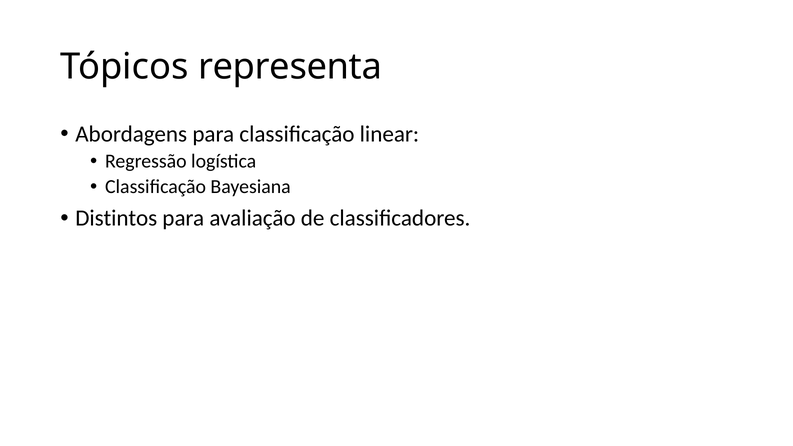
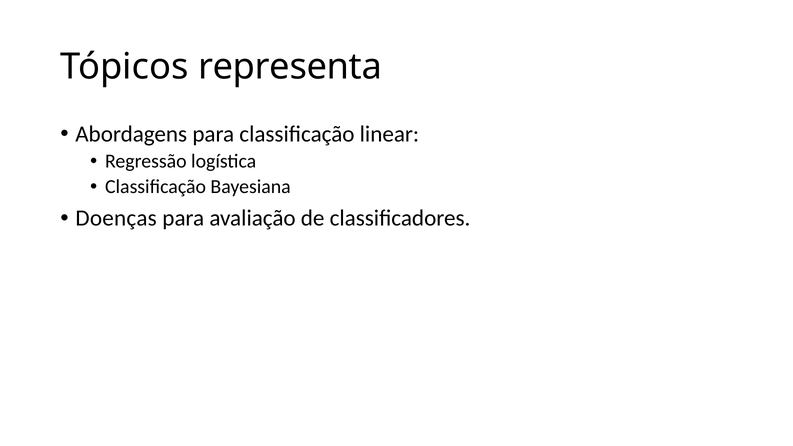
Distintos: Distintos -> Doenças
